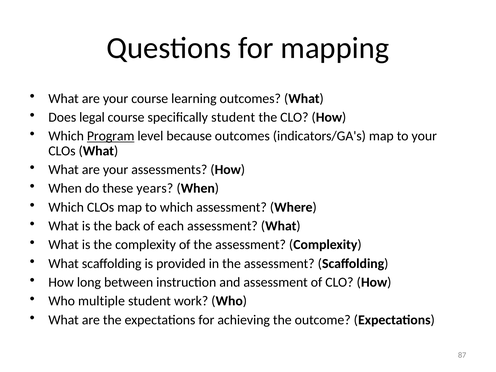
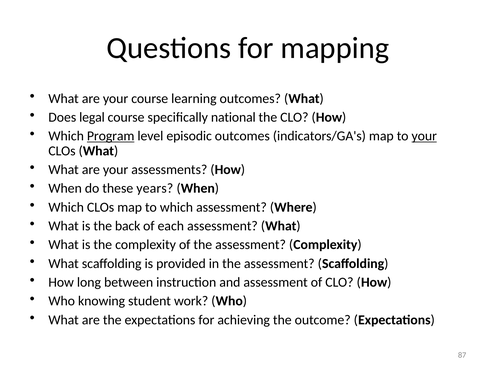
specifically student: student -> national
because: because -> episodic
your at (424, 136) underline: none -> present
multiple: multiple -> knowing
